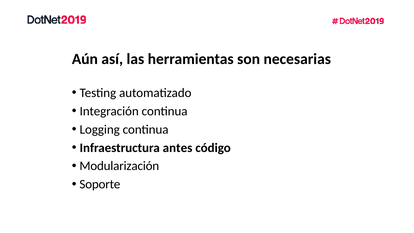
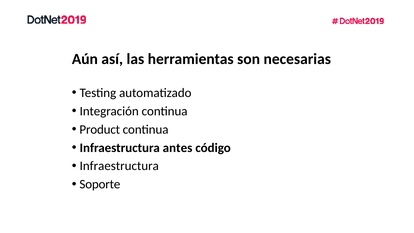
Logging: Logging -> Product
Modularización at (119, 166): Modularización -> Infraestructura
